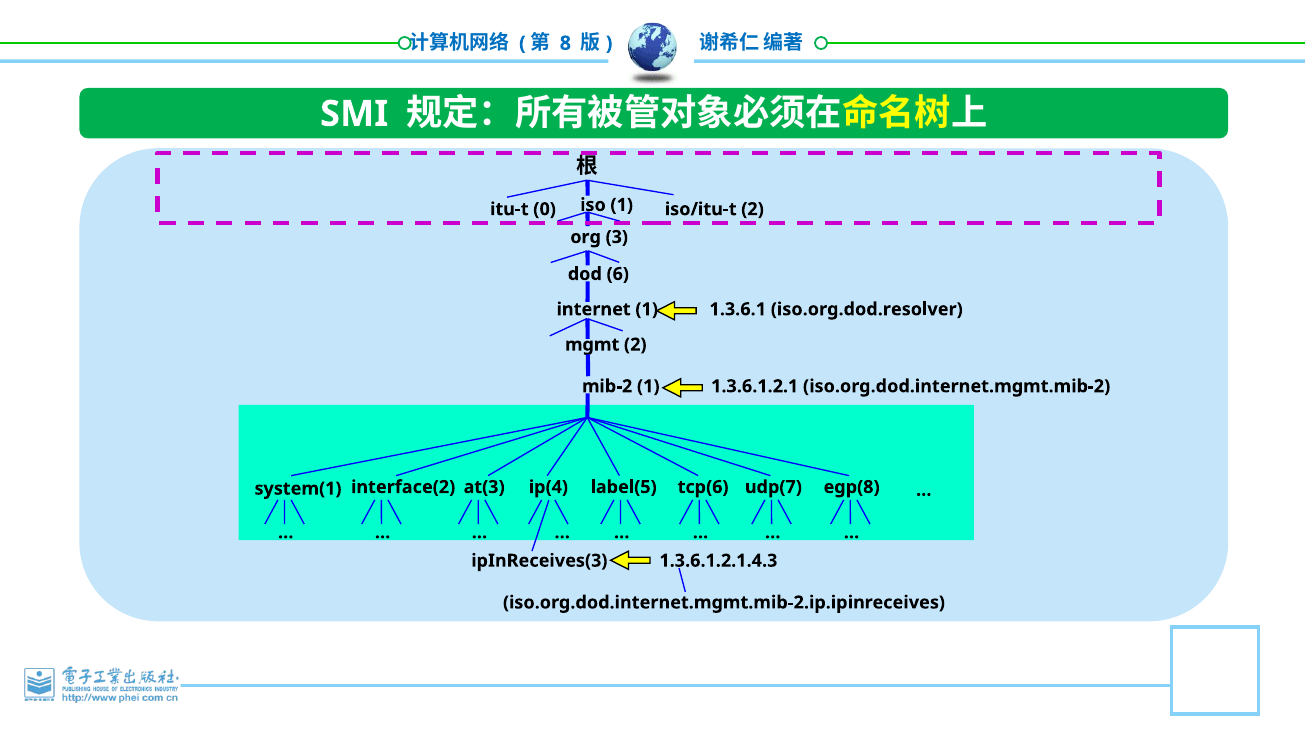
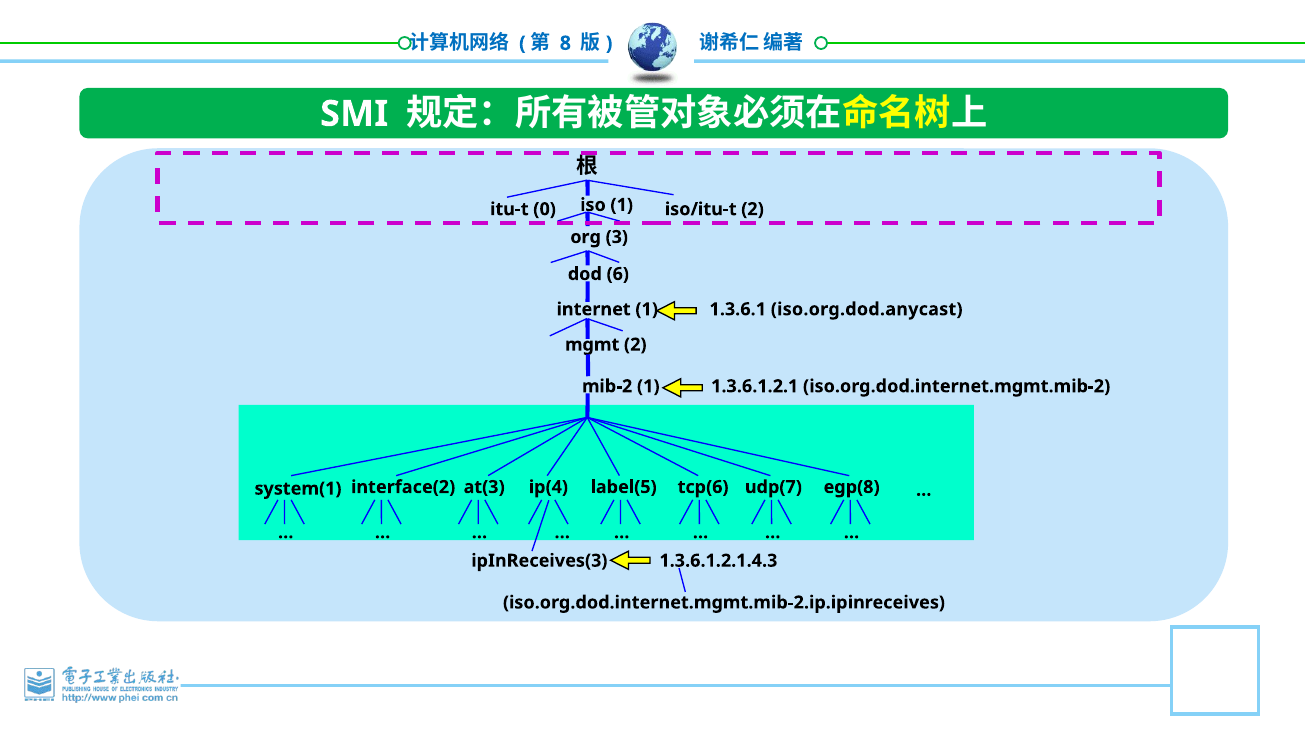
iso.org.dod.resolver: iso.org.dod.resolver -> iso.org.dod.anycast
